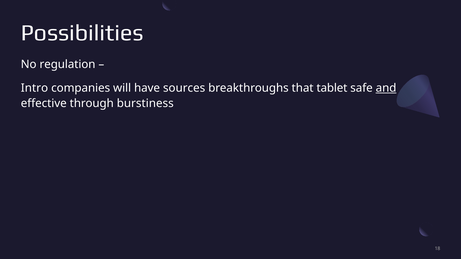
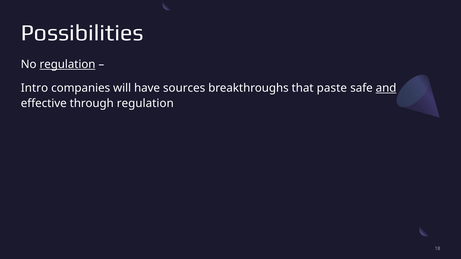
regulation at (67, 64) underline: none -> present
tablet: tablet -> paste
through burstiness: burstiness -> regulation
